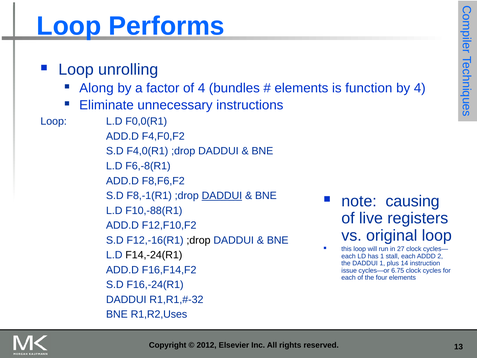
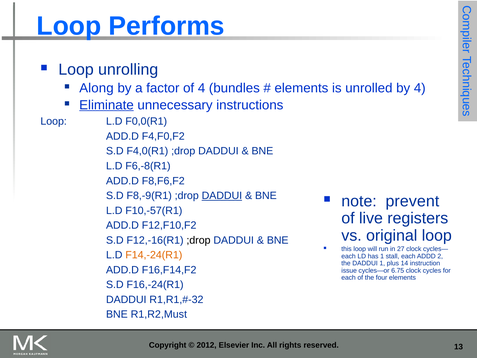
function: function -> unrolled
Eliminate underline: none -> present
F8,-1(R1: F8,-1(R1 -> F8,-9(R1
causing: causing -> prevent
F10,-88(R1: F10,-88(R1 -> F10,-57(R1
F14,-24(R1 colour: black -> orange
R1,R2,Uses: R1,R2,Uses -> R1,R2,Must
